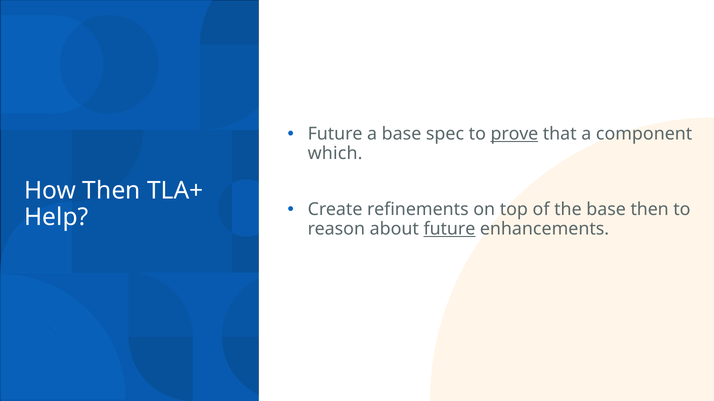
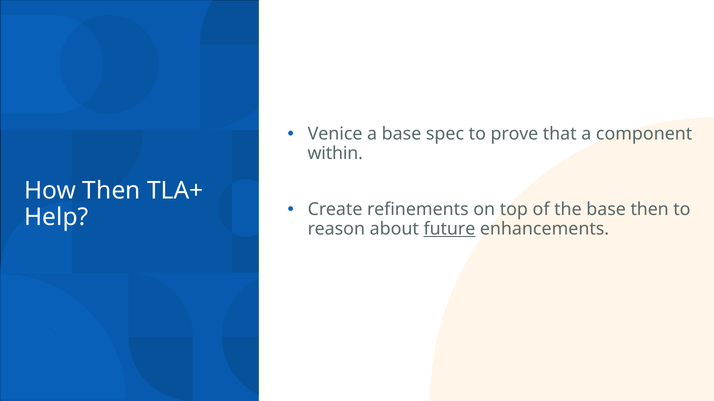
Future at (335, 134): Future -> Venice
prove underline: present -> none
which: which -> within
